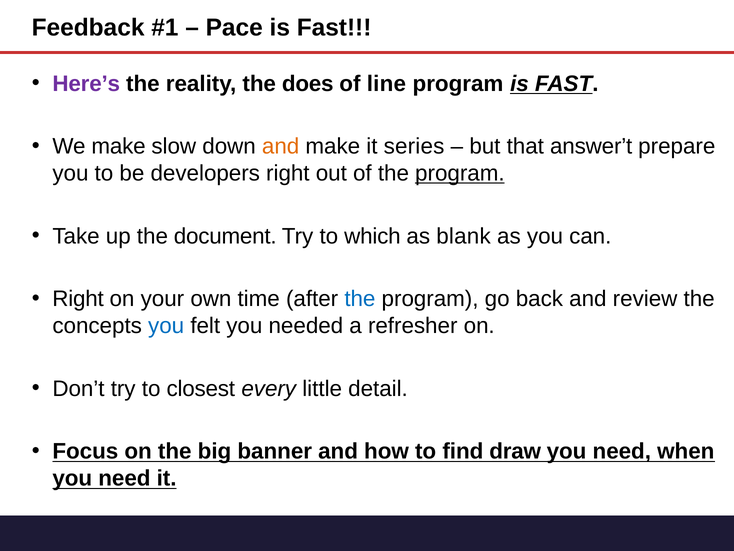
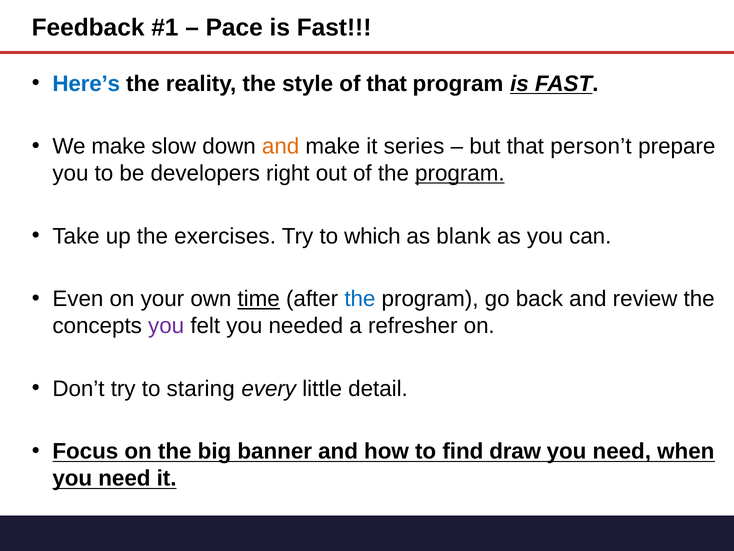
Here’s colour: purple -> blue
does: does -> style
of line: line -> that
answer’t: answer’t -> person’t
document: document -> exercises
Right at (78, 299): Right -> Even
time underline: none -> present
you at (166, 326) colour: blue -> purple
closest: closest -> staring
